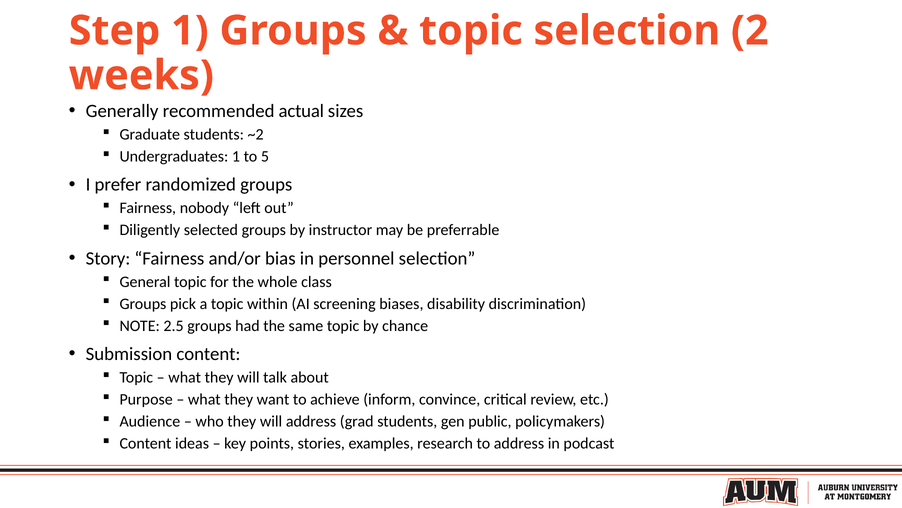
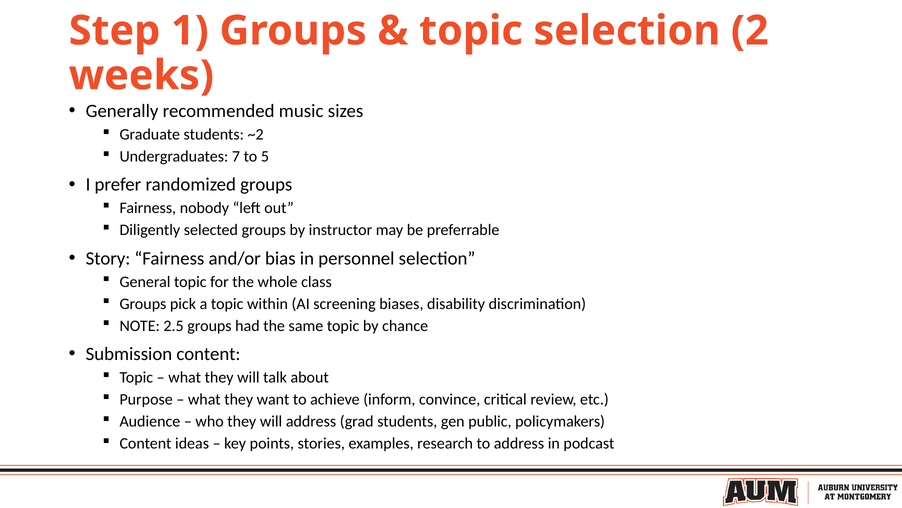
actual: actual -> music
Undergraduates 1: 1 -> 7
